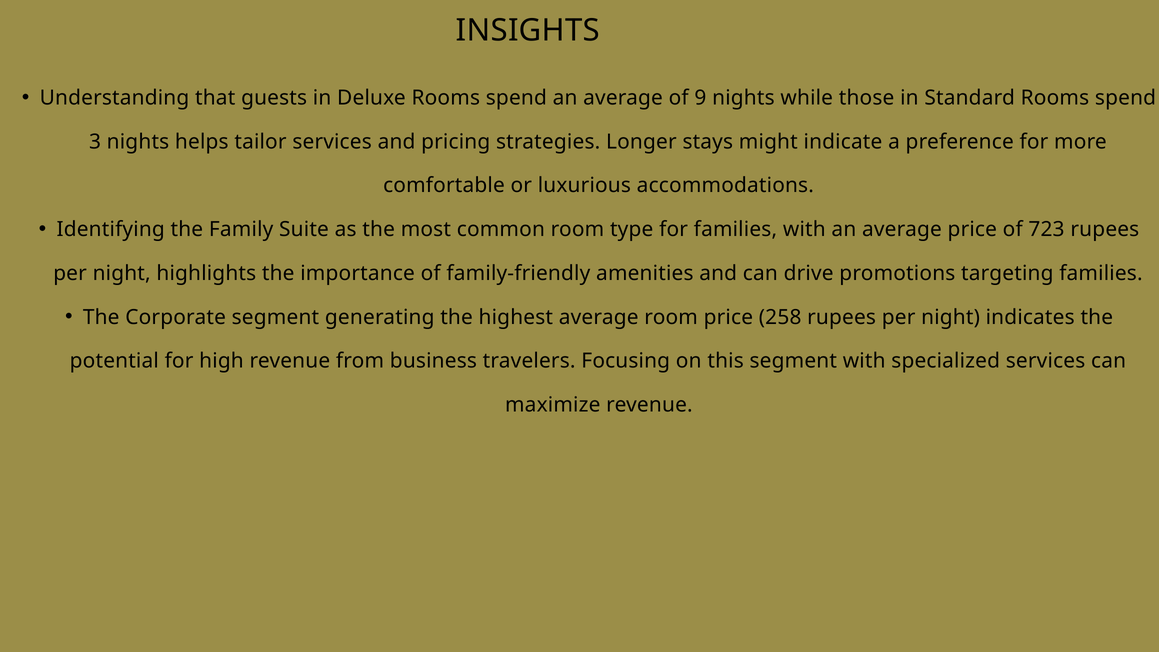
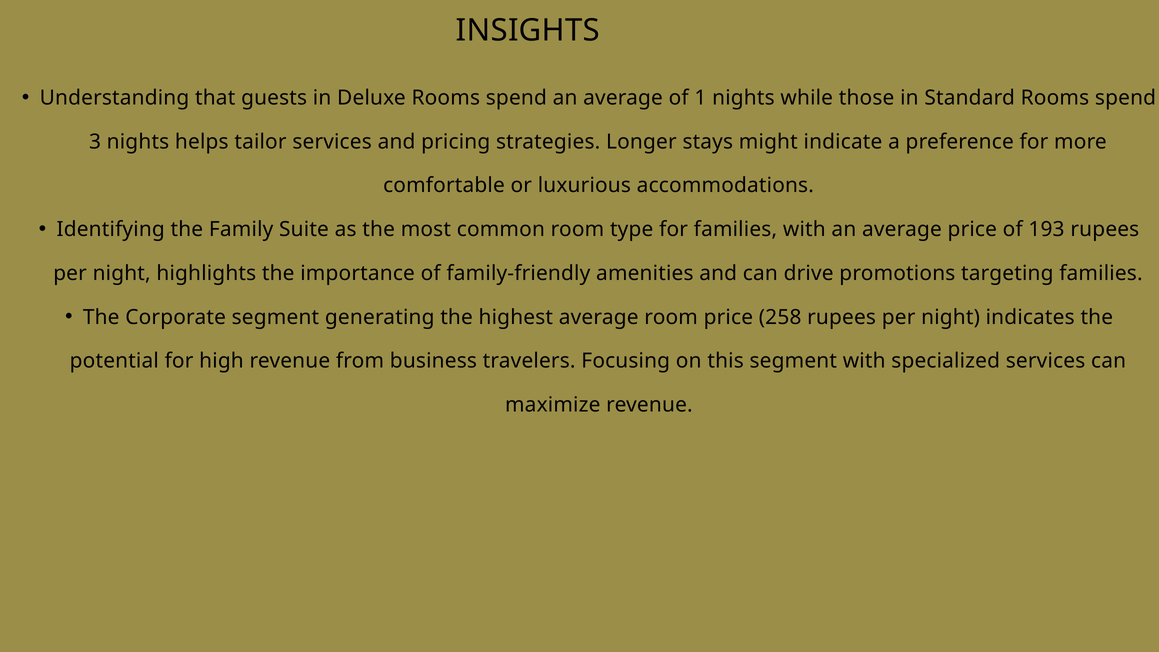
9: 9 -> 1
723: 723 -> 193
